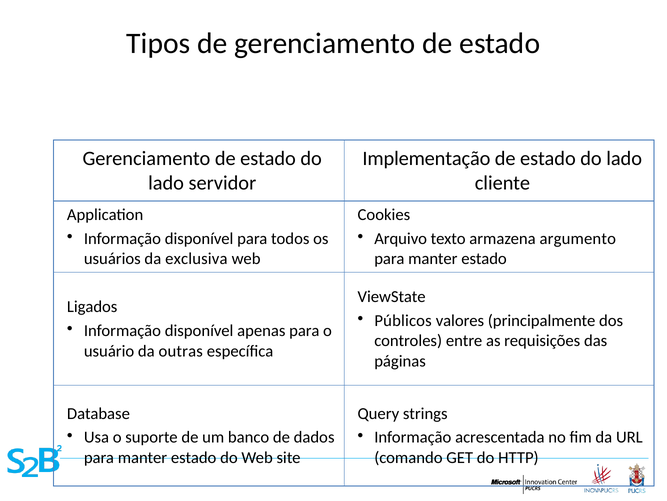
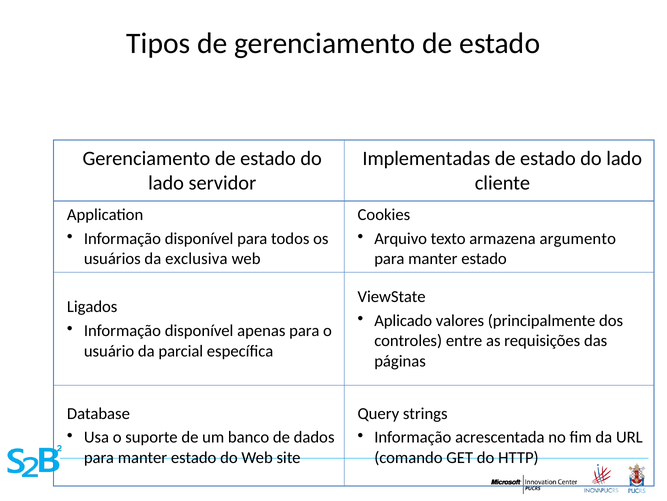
Implementação: Implementação -> Implementadas
Públicos: Públicos -> Aplicado
outras: outras -> parcial
